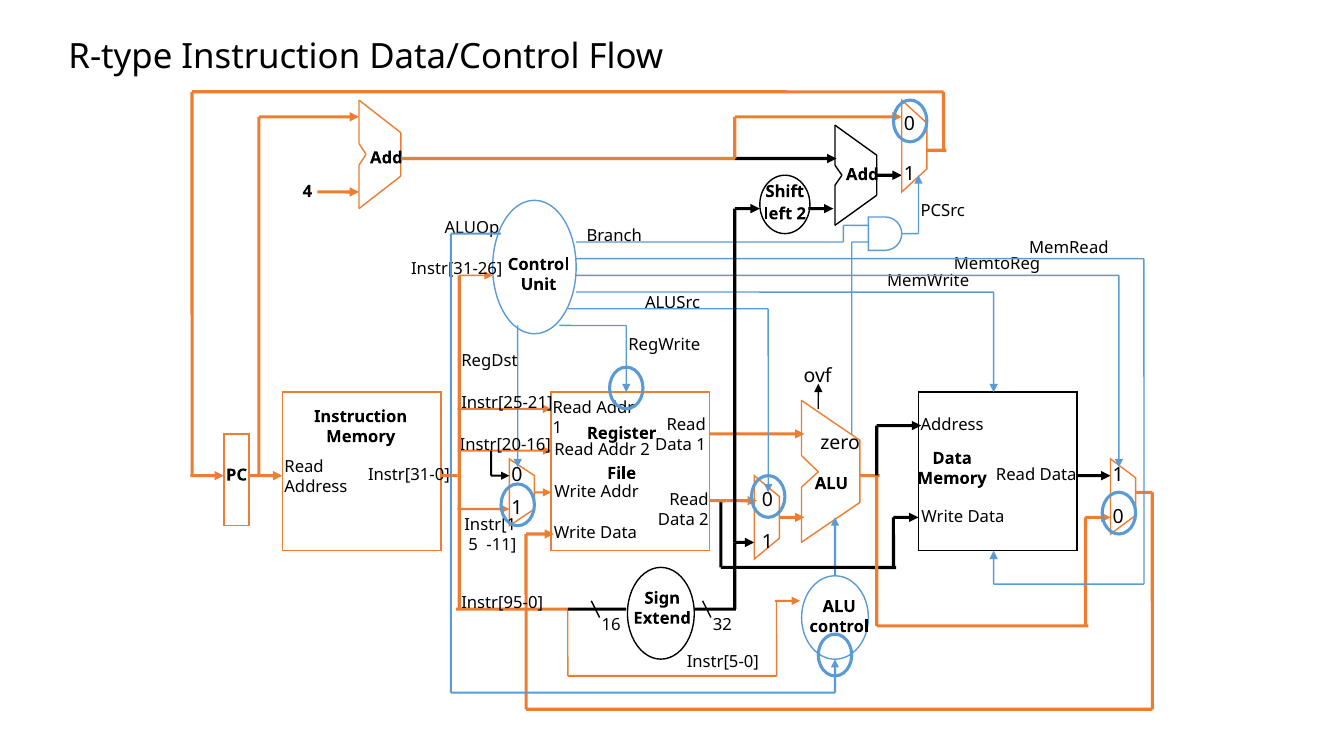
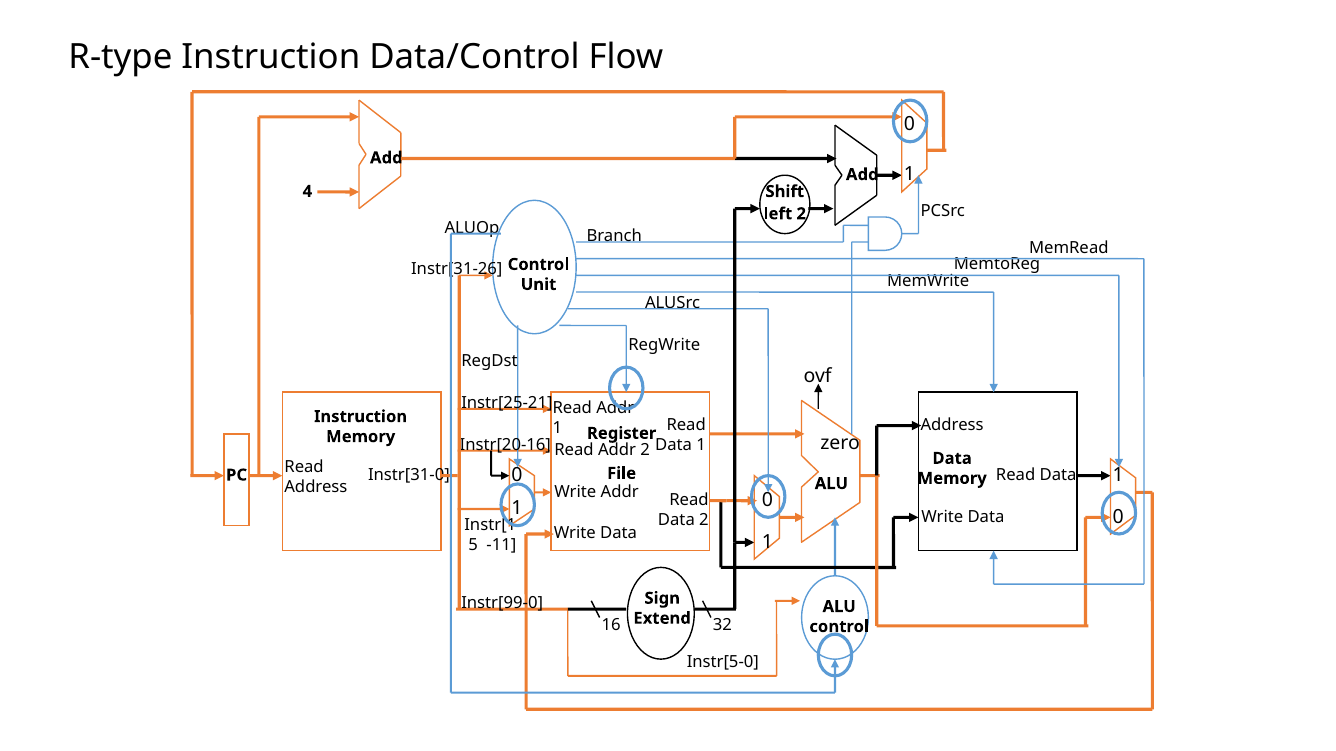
Instr[95-0: Instr[95-0 -> Instr[99-0
